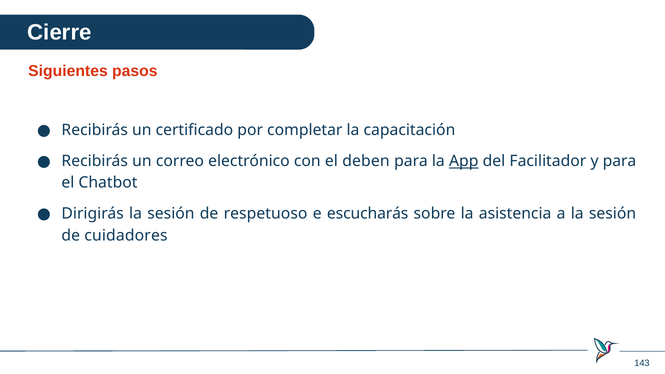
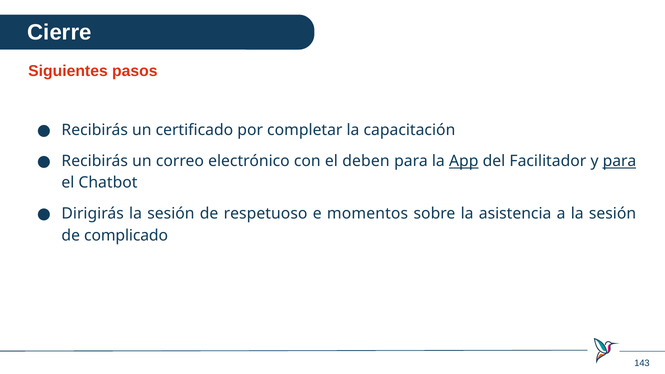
para at (619, 161) underline: none -> present
escucharás: escucharás -> momentos
cuidadores: cuidadores -> complicado
